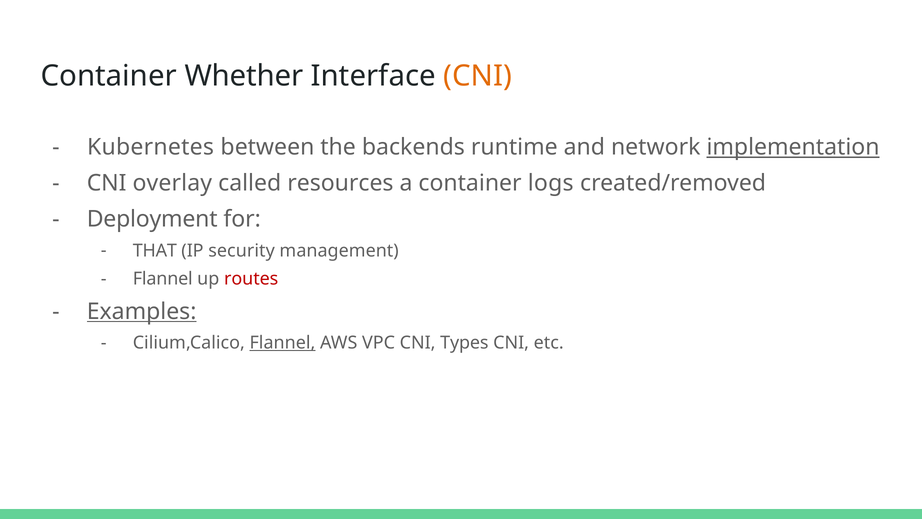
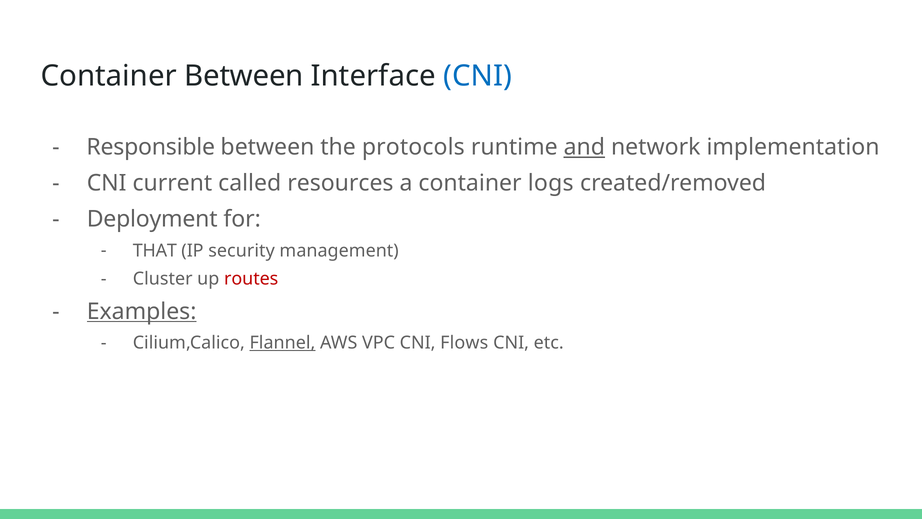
Container Whether: Whether -> Between
CNI at (478, 76) colour: orange -> blue
Kubernetes: Kubernetes -> Responsible
backends: backends -> protocols
and underline: none -> present
implementation underline: present -> none
overlay: overlay -> current
Flannel at (163, 279): Flannel -> Cluster
Types: Types -> Flows
